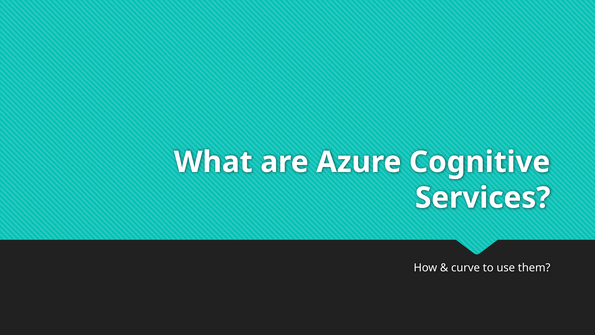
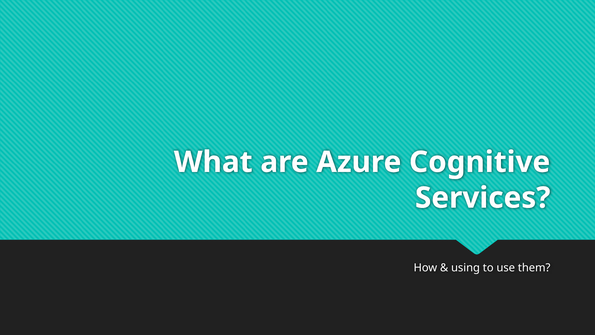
curve: curve -> using
